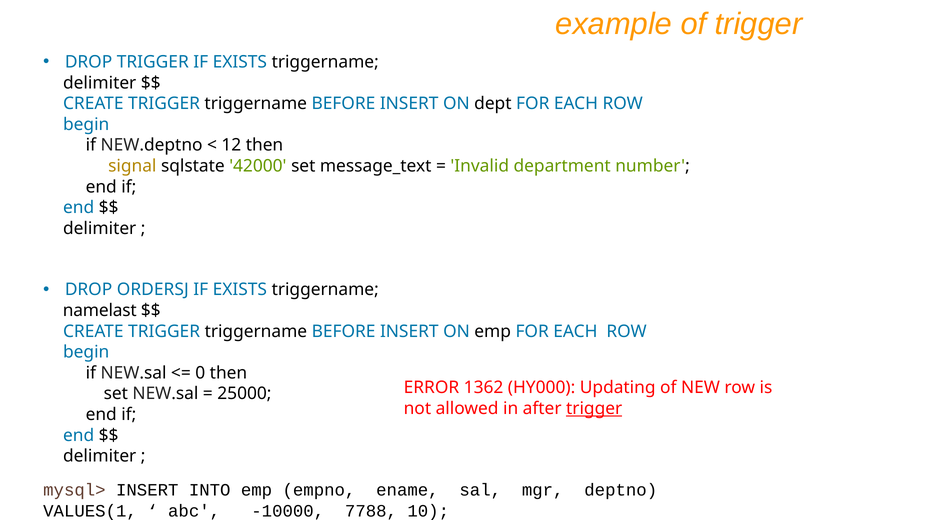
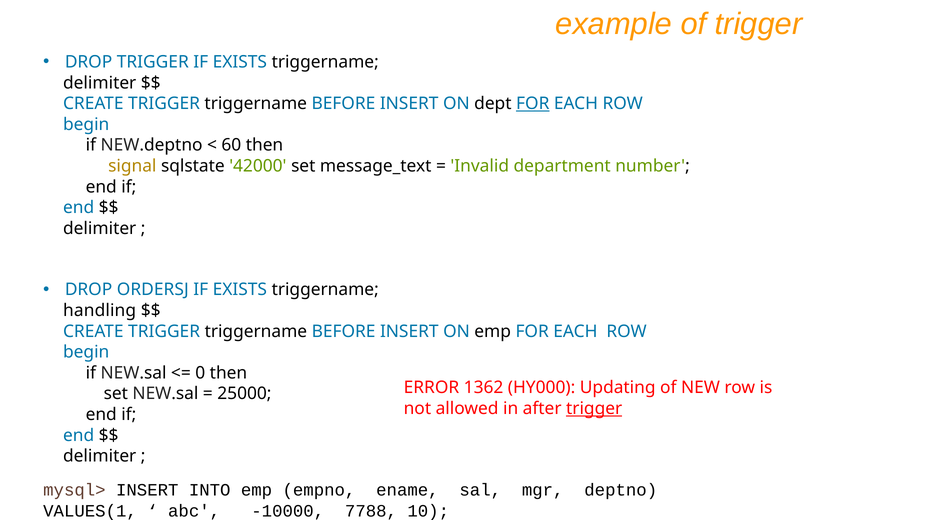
FOR at (533, 104) underline: none -> present
12: 12 -> 60
namelast: namelast -> handling
